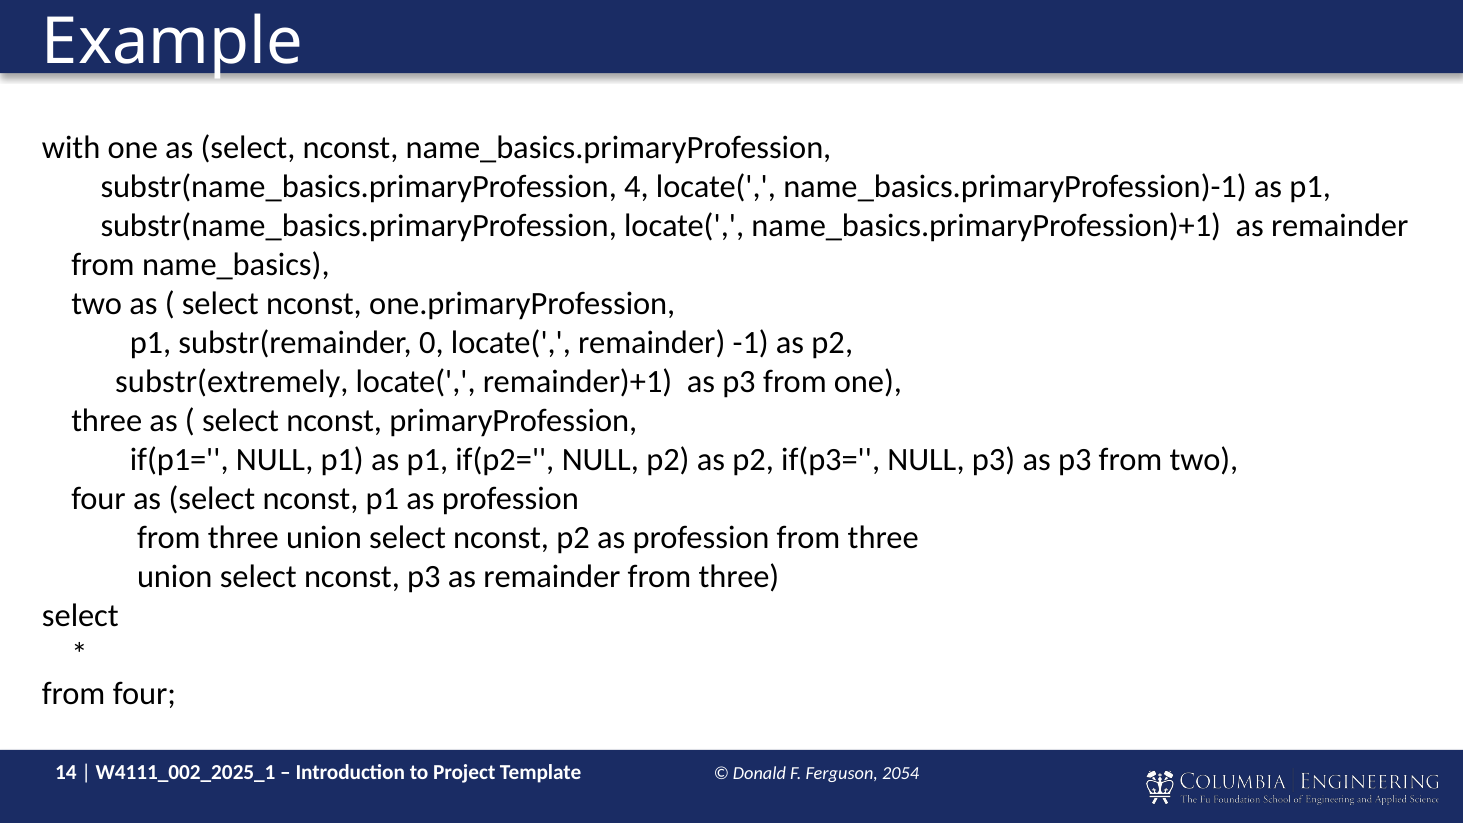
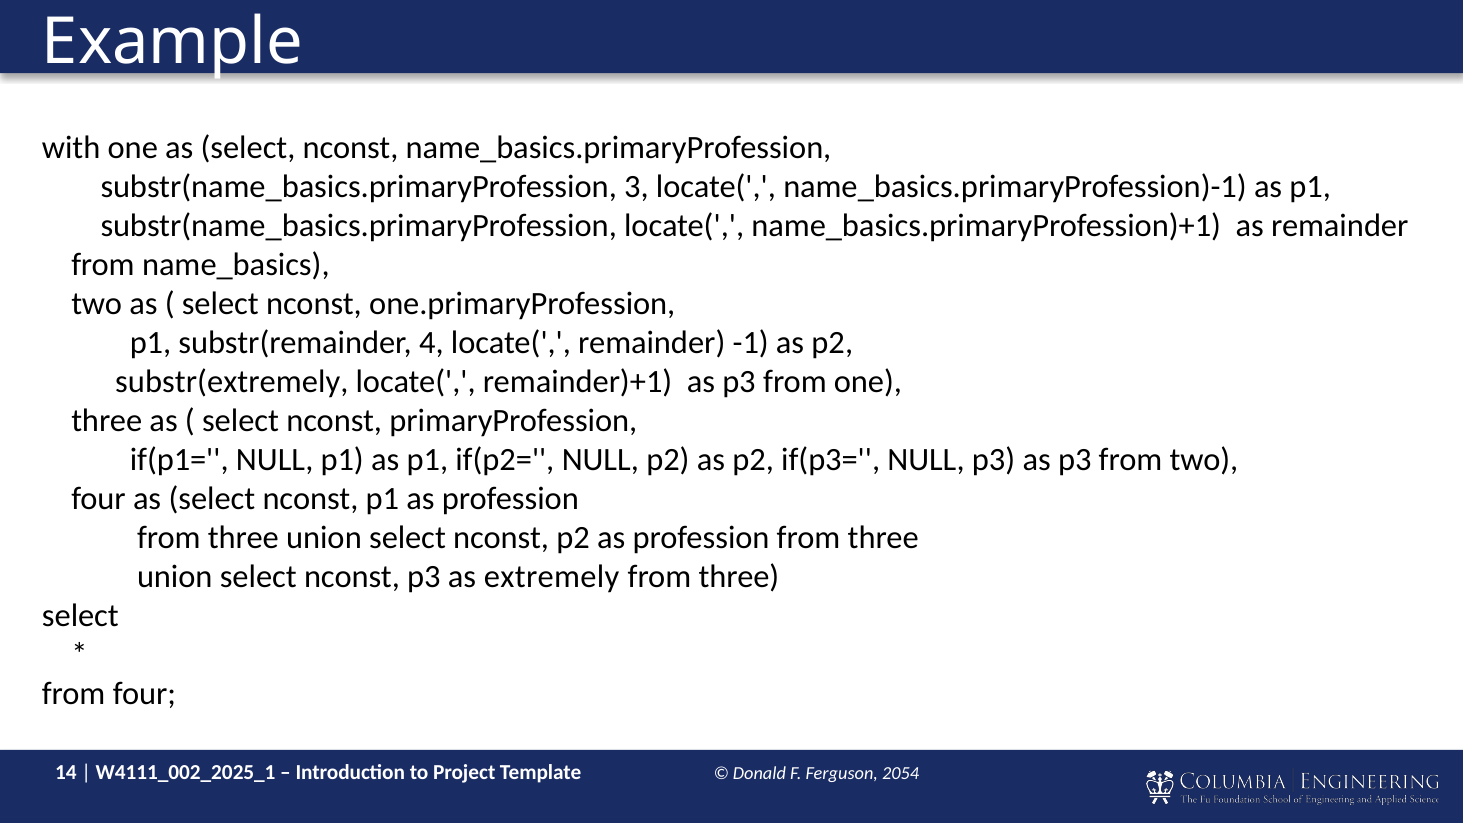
4: 4 -> 3
0: 0 -> 4
p3 as remainder: remainder -> extremely
